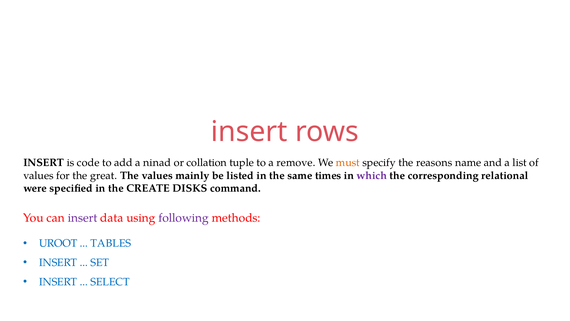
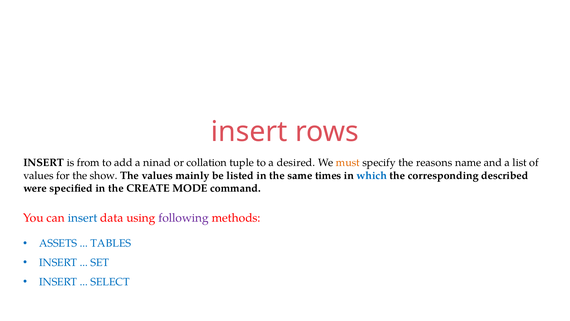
code: code -> from
remove: remove -> desired
great: great -> show
which colour: purple -> blue
relational: relational -> described
DISKS: DISKS -> MODE
insert at (83, 218) colour: purple -> blue
UROOT: UROOT -> ASSETS
